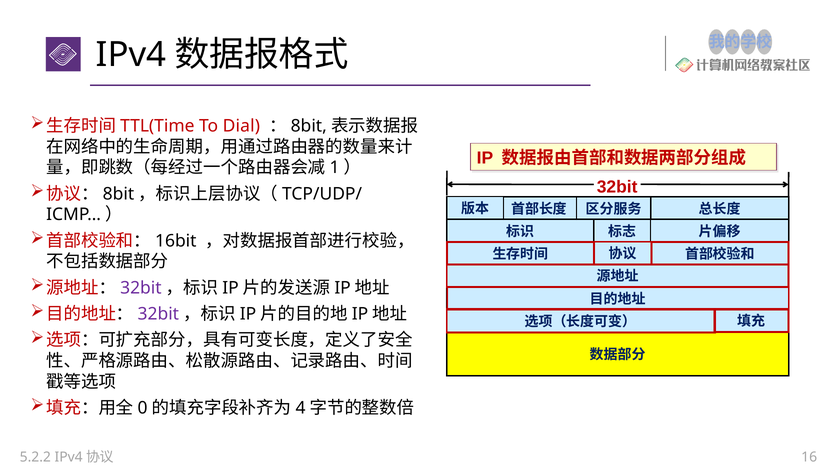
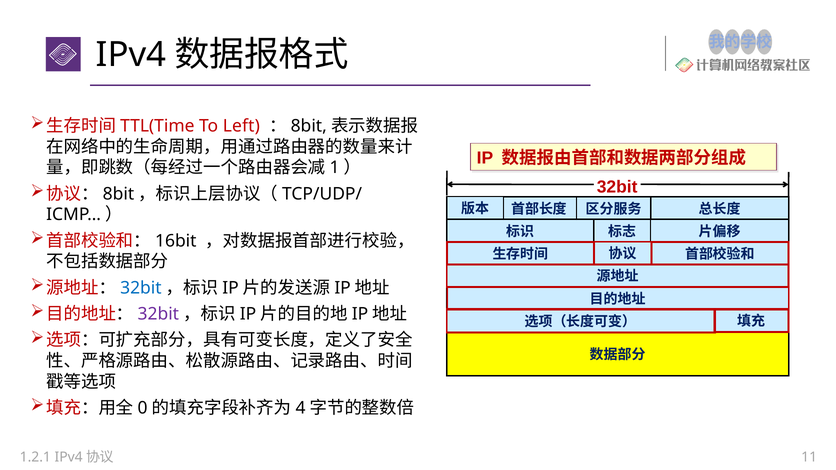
Dial: Dial -> Left
32bit at (141, 288) colour: purple -> blue
5.2.2: 5.2.2 -> 1.2.1
16: 16 -> 11
